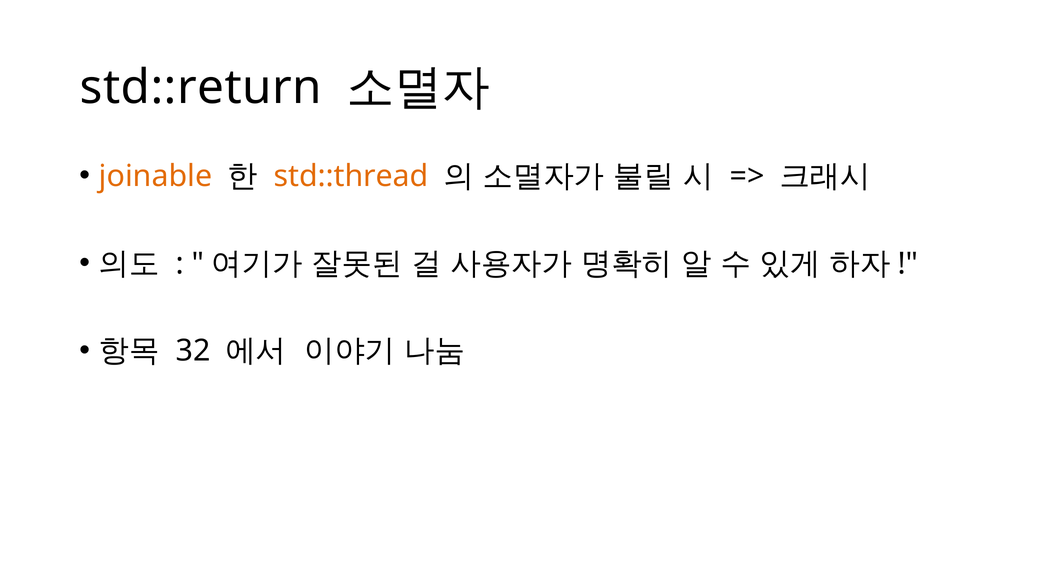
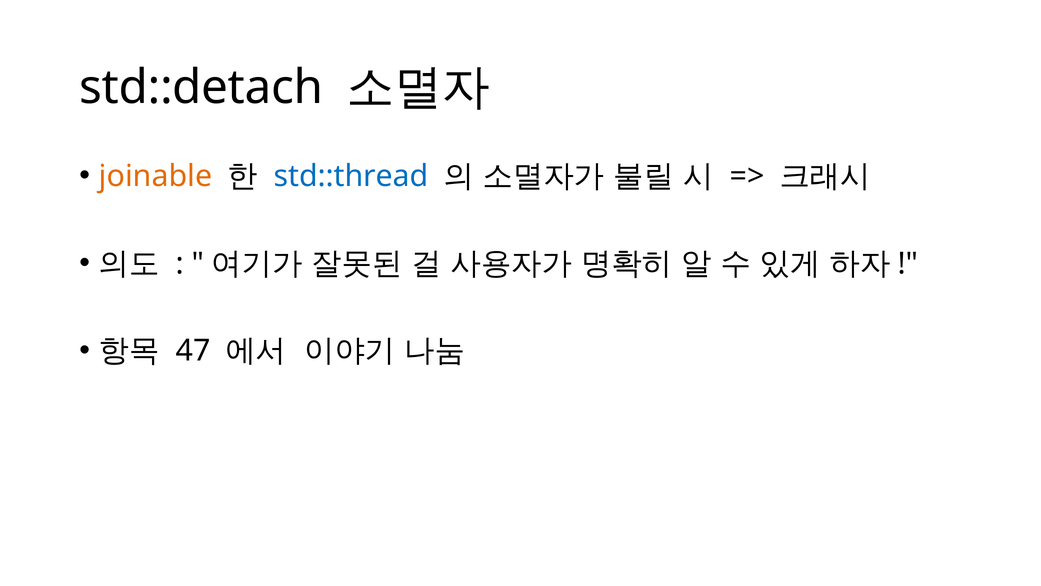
std::return: std::return -> std::detach
std::thread colour: orange -> blue
32: 32 -> 47
